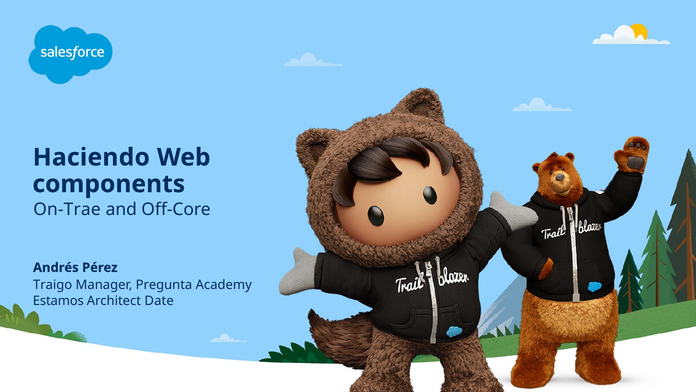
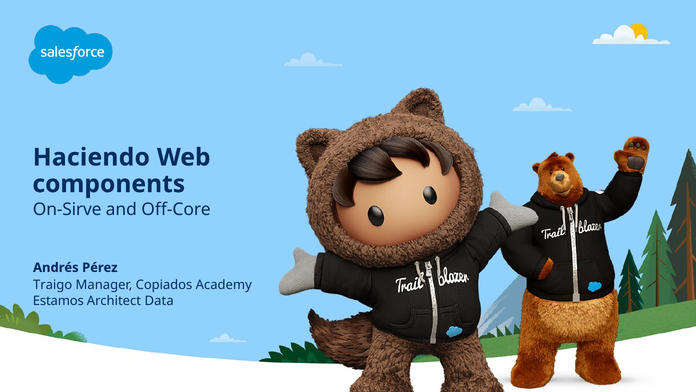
On-Trae: On-Trae -> On-Sirve
Pregunta: Pregunta -> Copiados
Date: Date -> Data
